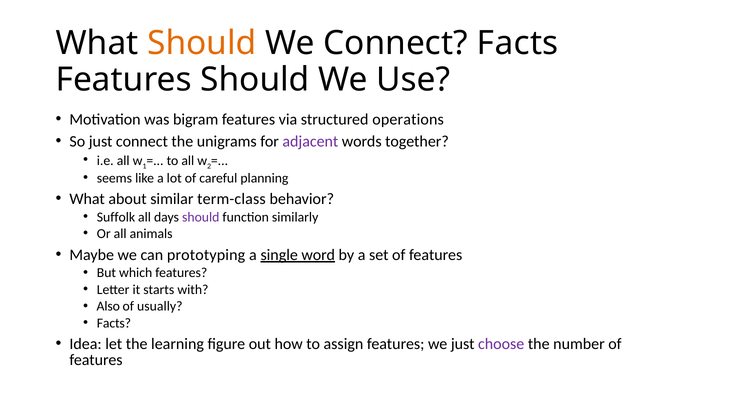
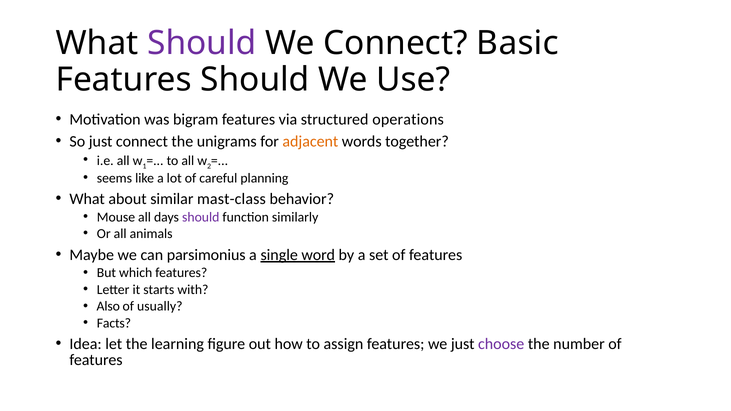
Should at (202, 43) colour: orange -> purple
Connect Facts: Facts -> Basic
adjacent colour: purple -> orange
term-class: term-class -> mast-class
Suffolk: Suffolk -> Mouse
prototyping: prototyping -> parsimonius
